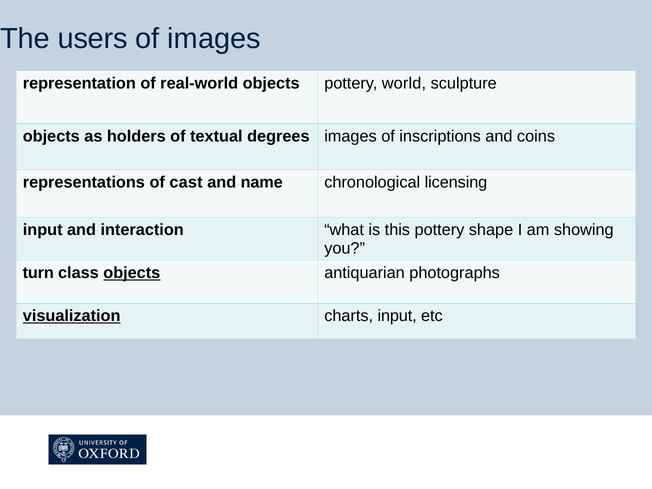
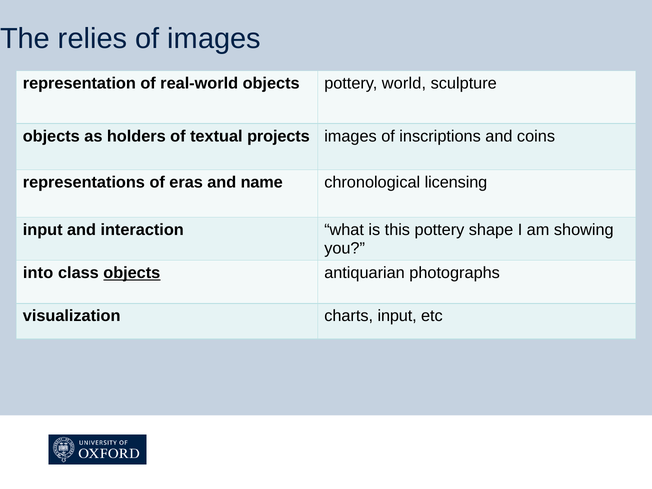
users: users -> relies
degrees: degrees -> projects
cast: cast -> eras
turn: turn -> into
visualization underline: present -> none
